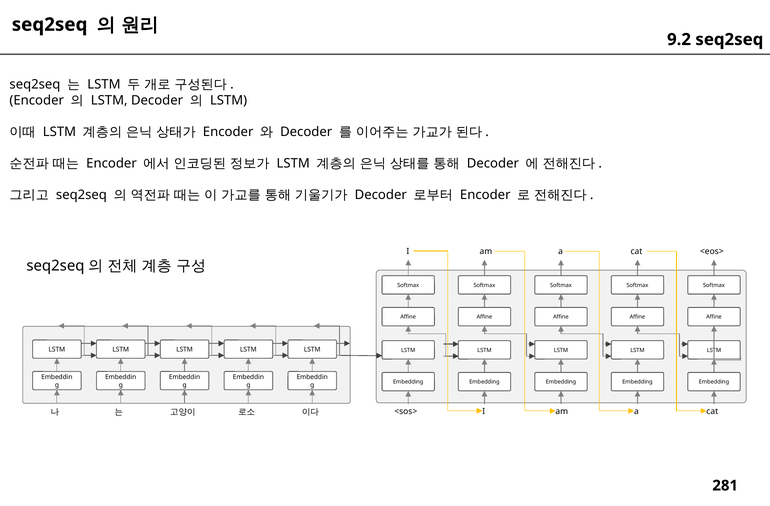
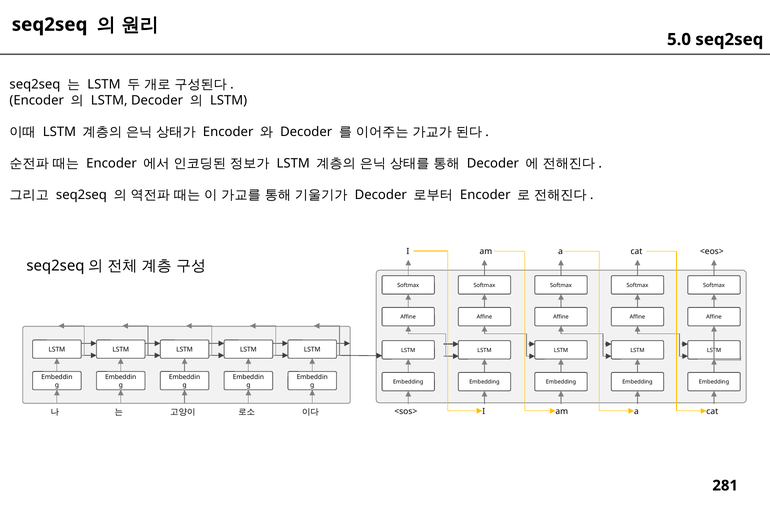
9.2: 9.2 -> 5.0
